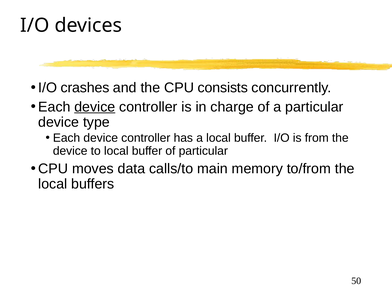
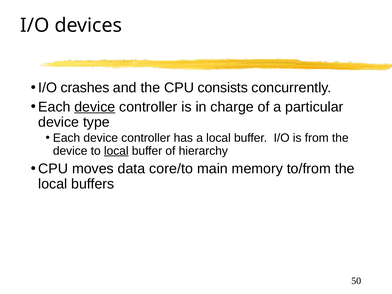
local at (116, 151) underline: none -> present
of particular: particular -> hierarchy
calls/to: calls/to -> core/to
